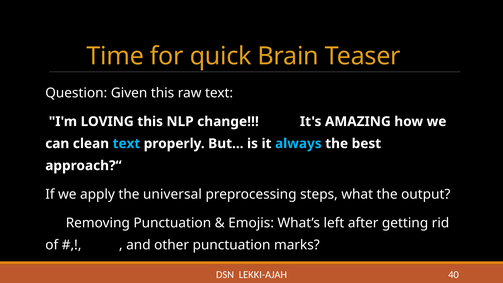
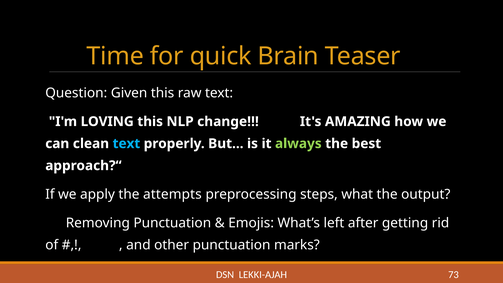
always colour: light blue -> light green
universal: universal -> attempts
40: 40 -> 73
